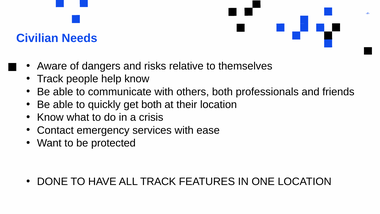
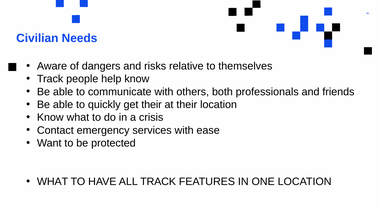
get both: both -> their
DONE at (52, 181): DONE -> WHAT
